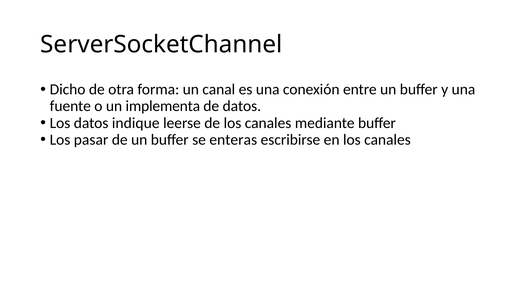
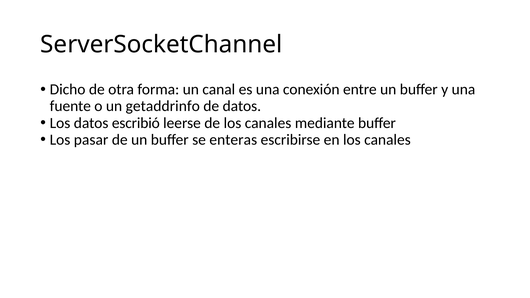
implementa: implementa -> getaddrinfo
indique: indique -> escribió
